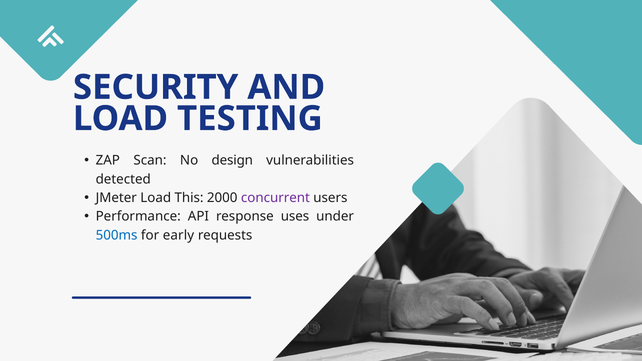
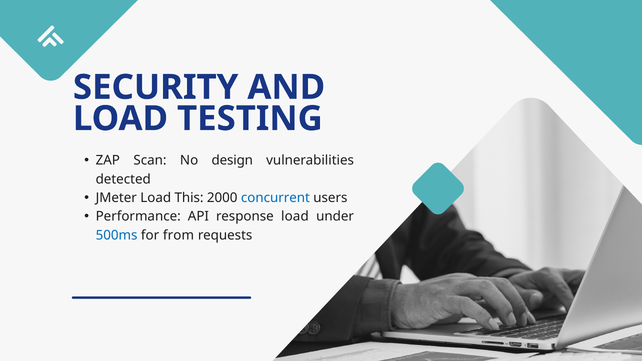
concurrent colour: purple -> blue
response uses: uses -> load
early: early -> from
